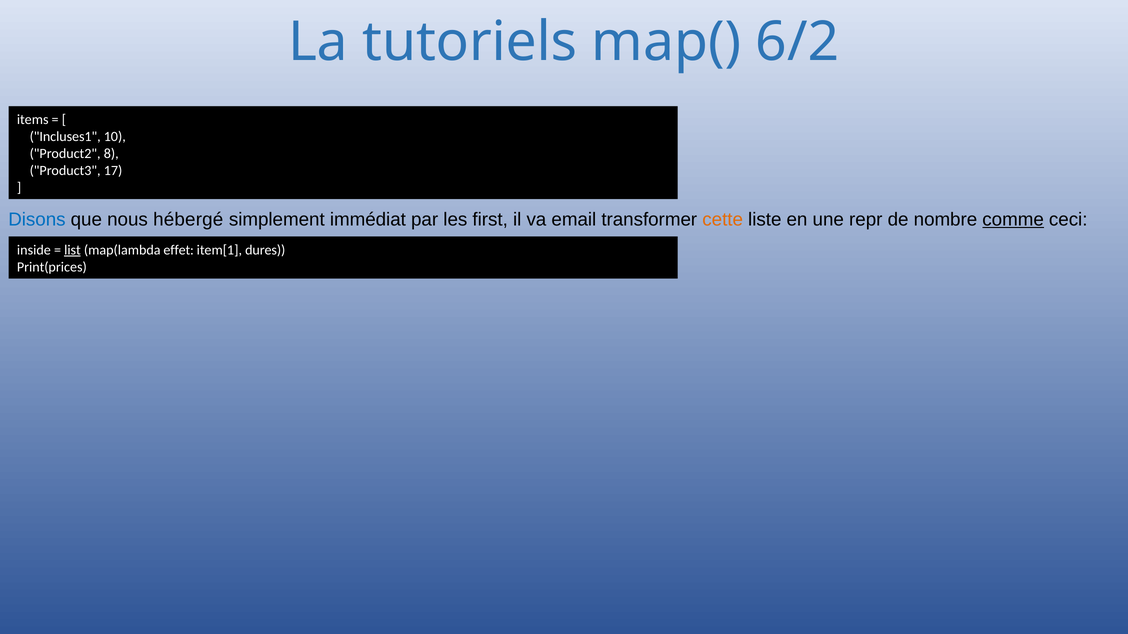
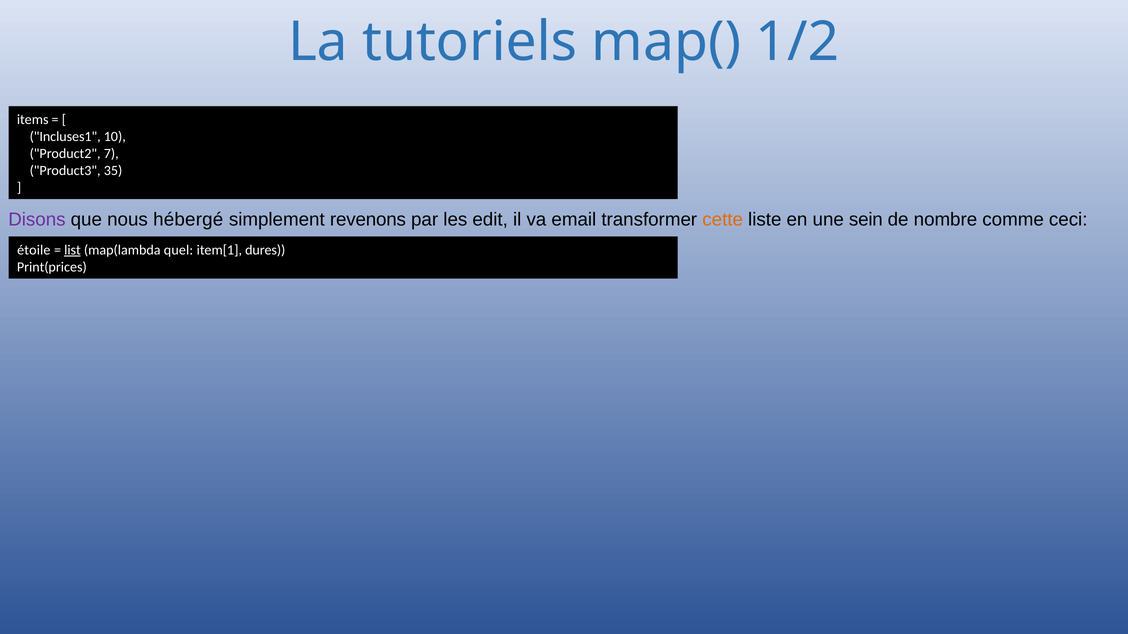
6/2: 6/2 -> 1/2
8: 8 -> 7
17: 17 -> 35
Disons colour: blue -> purple
immédiat: immédiat -> revenons
first: first -> edit
repr: repr -> sein
comme underline: present -> none
inside: inside -> étoile
effet: effet -> quel
